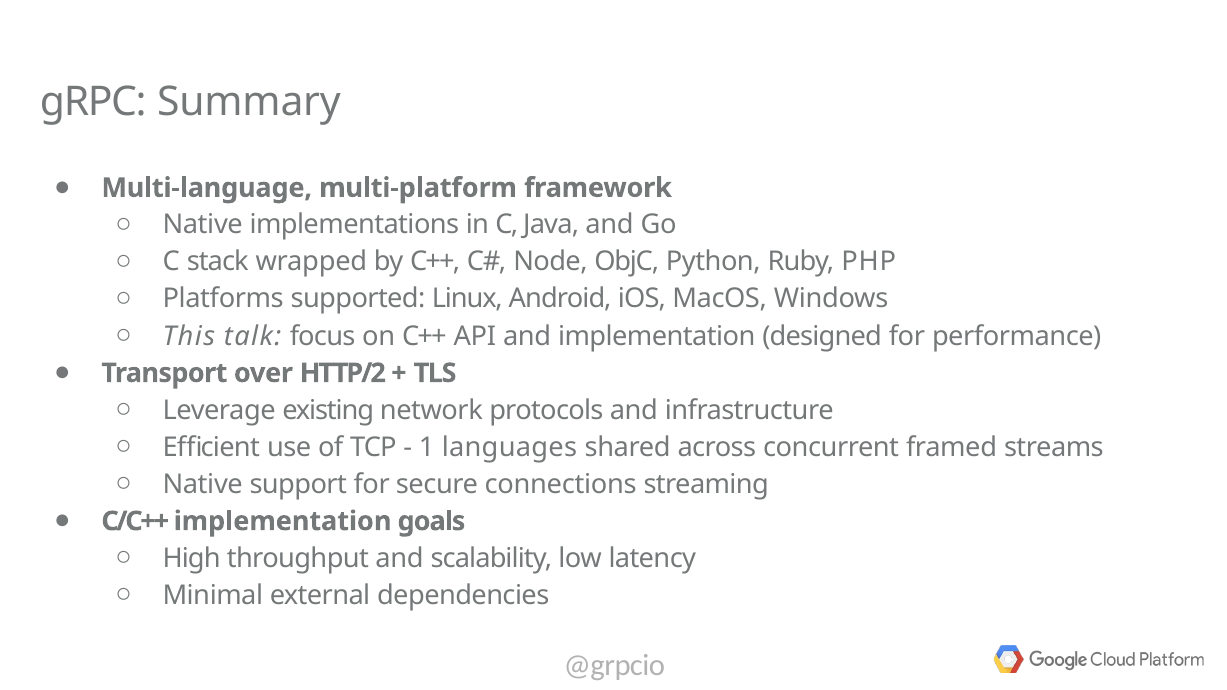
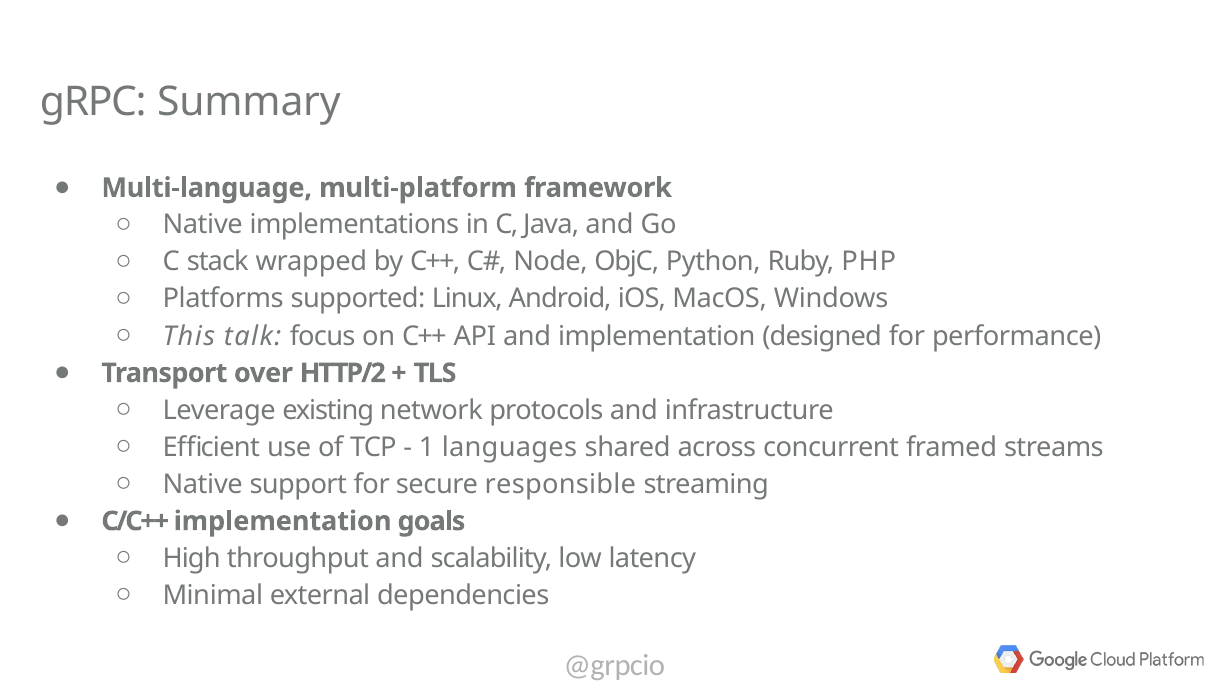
connections: connections -> responsible
